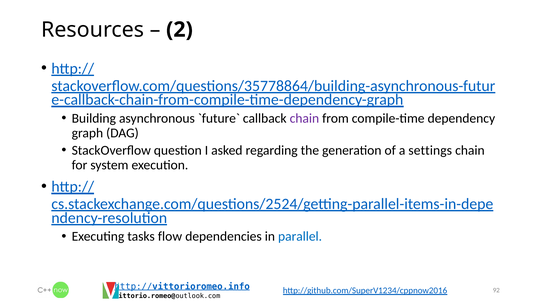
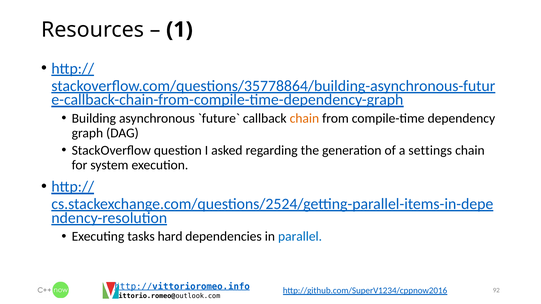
2: 2 -> 1
chain at (304, 119) colour: purple -> orange
flow: flow -> hard
